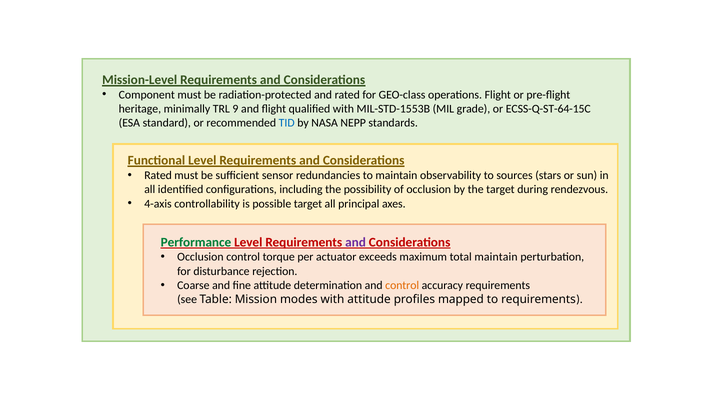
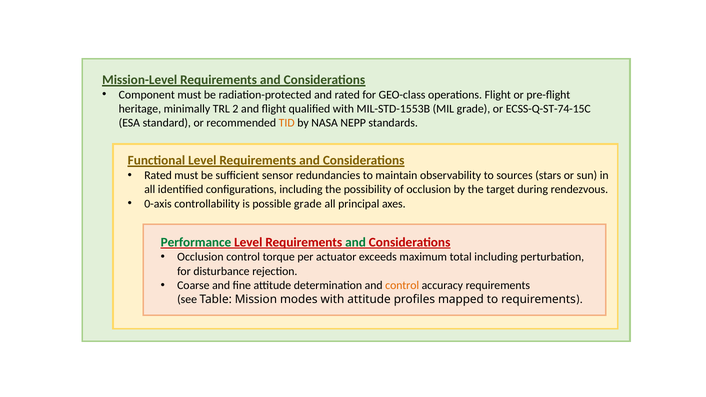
9: 9 -> 2
ECSS-Q-ST-64-15C: ECSS-Q-ST-64-15C -> ECSS-Q-ST-74-15C
TID colour: blue -> orange
4-axis: 4-axis -> 0-axis
possible target: target -> grade
and at (356, 242) colour: purple -> green
total maintain: maintain -> including
